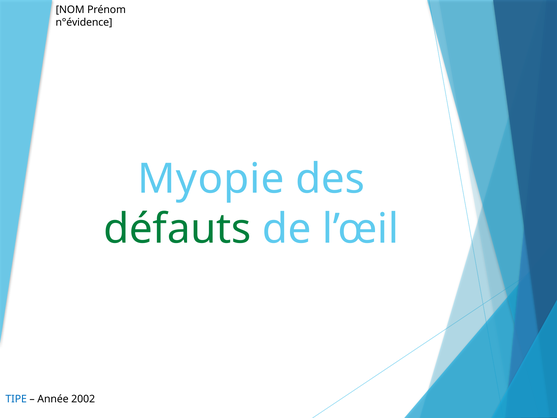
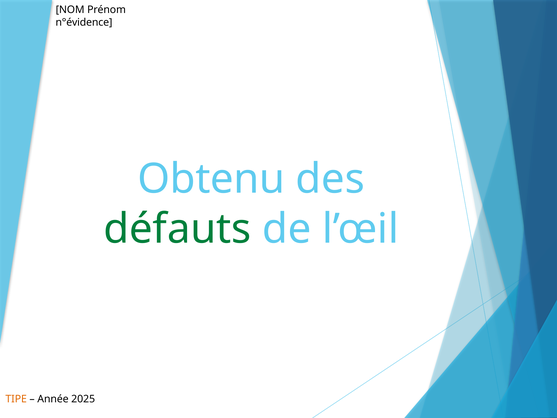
Myopie: Myopie -> Obtenu
TIPE colour: blue -> orange
2002: 2002 -> 2025
